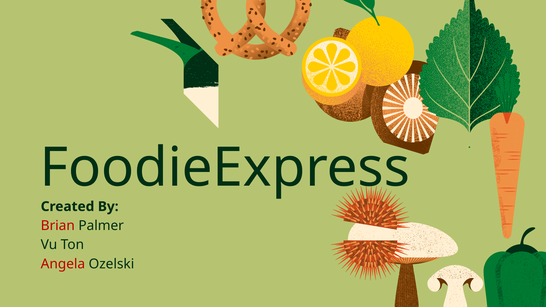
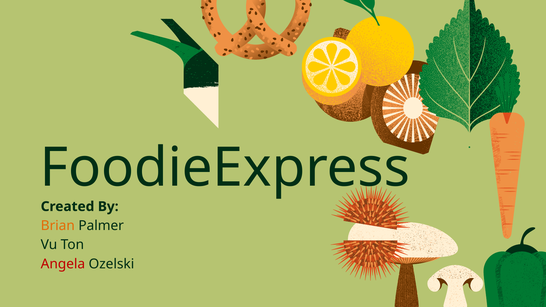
Brian colour: red -> orange
